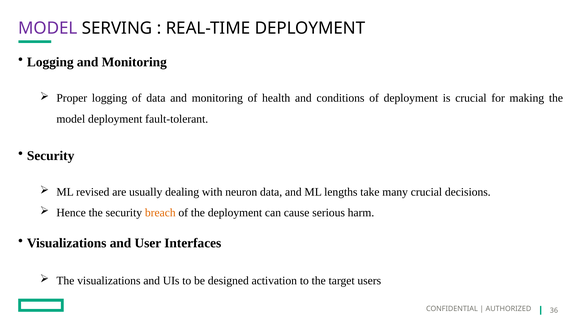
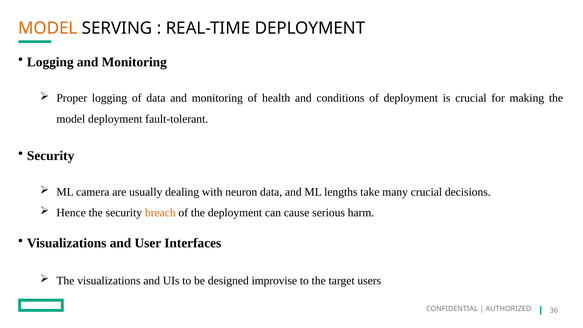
MODEL at (48, 28) colour: purple -> orange
revised: revised -> camera
activation: activation -> improvise
